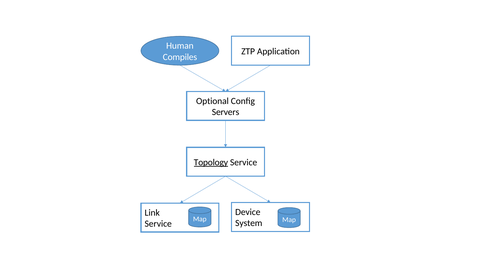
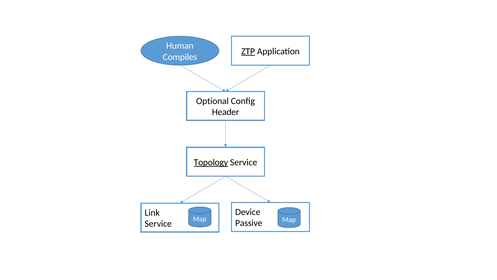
ZTP underline: none -> present
Servers: Servers -> Header
System: System -> Passive
